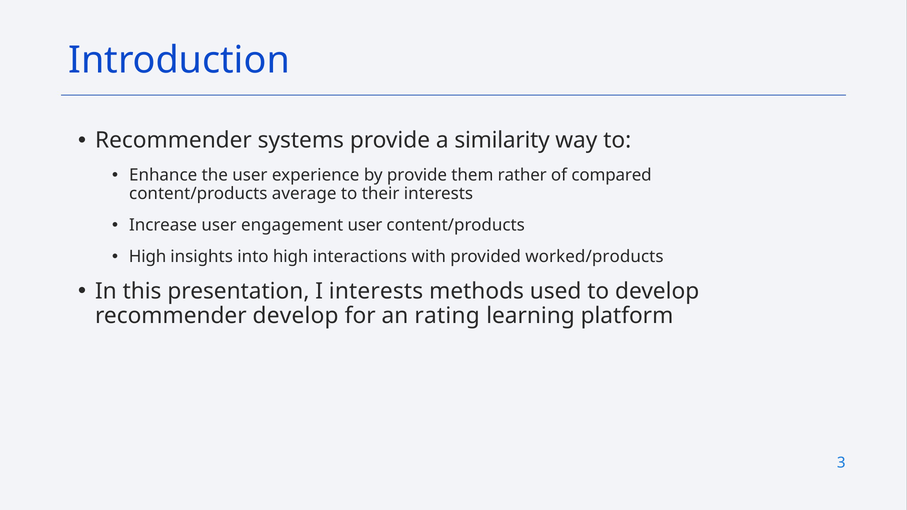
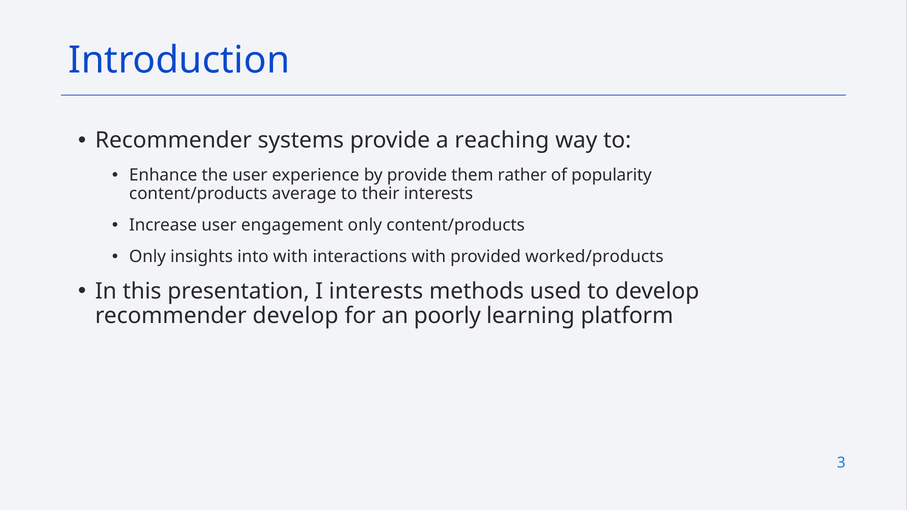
similarity: similarity -> reaching
compared: compared -> popularity
engagement user: user -> only
High at (148, 257): High -> Only
into high: high -> with
rating: rating -> poorly
